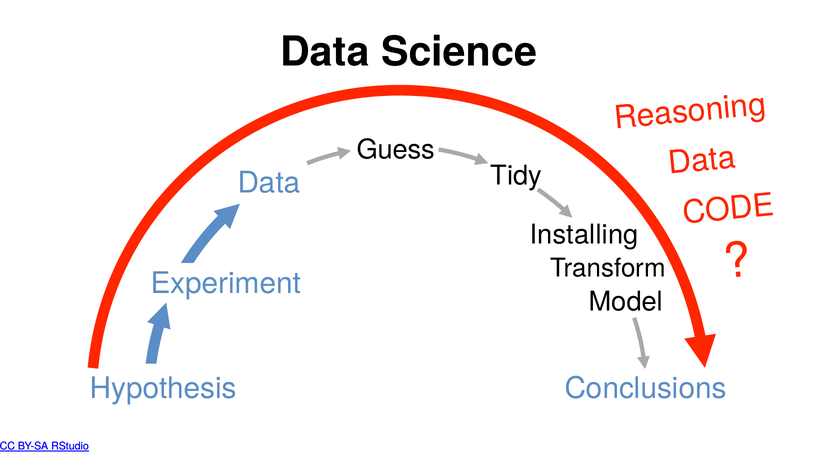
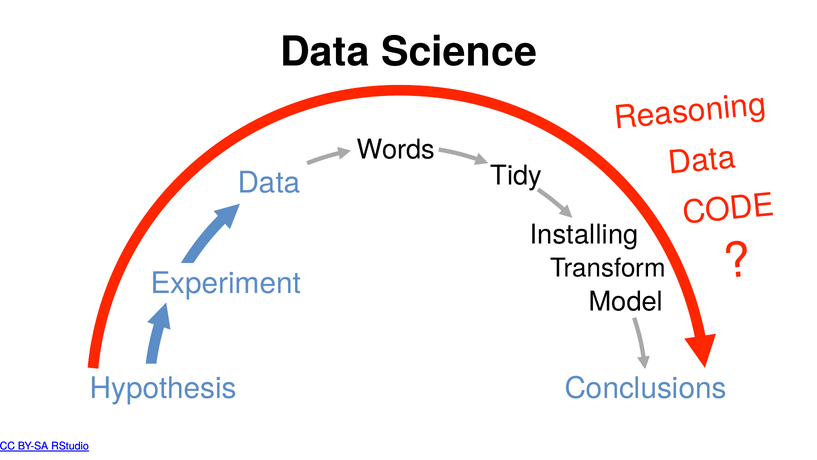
Guess: Guess -> Words
